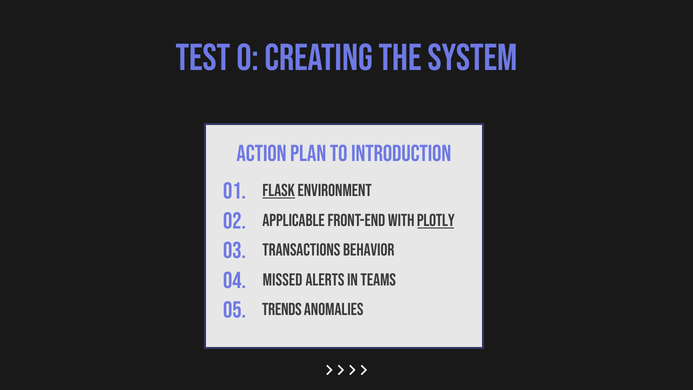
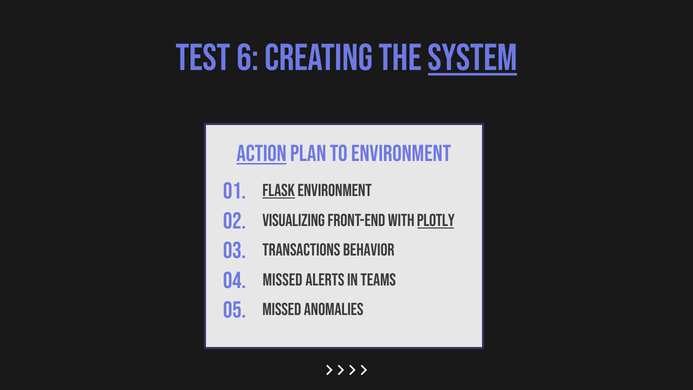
0: 0 -> 6
SYSTEM underline: none -> present
ACTION underline: none -> present
TO INTRODUCTION: INTRODUCTION -> ENVIRONMENT
APPLICABLE: APPLICABLE -> VISUALIZING
05 TRENDS: TRENDS -> MISSED
